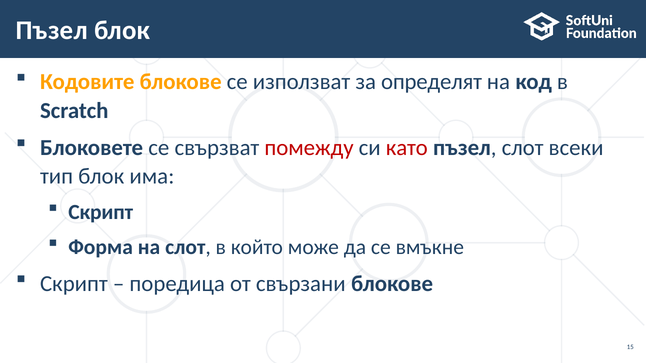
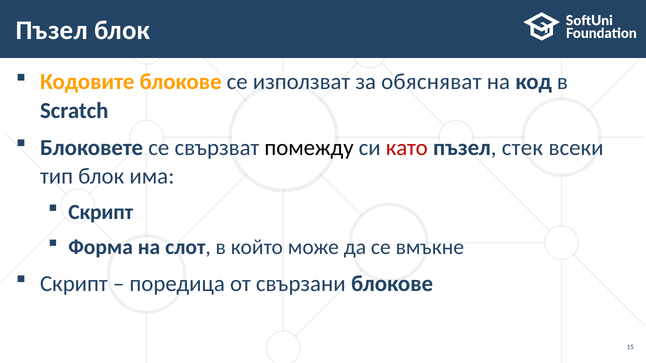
определят: определят -> обясняват
помежду colour: red -> black
пъзел слот: слот -> стек
